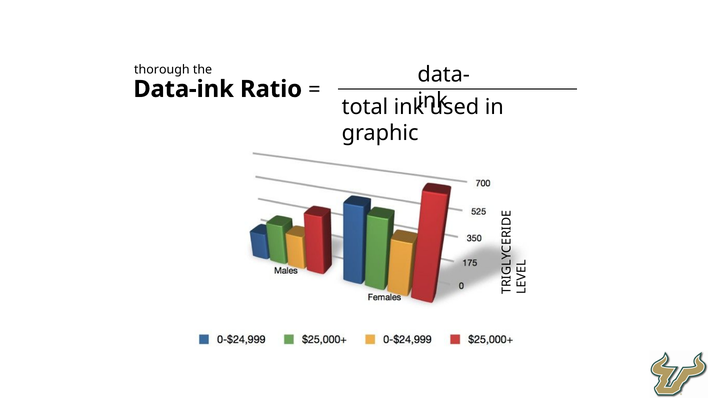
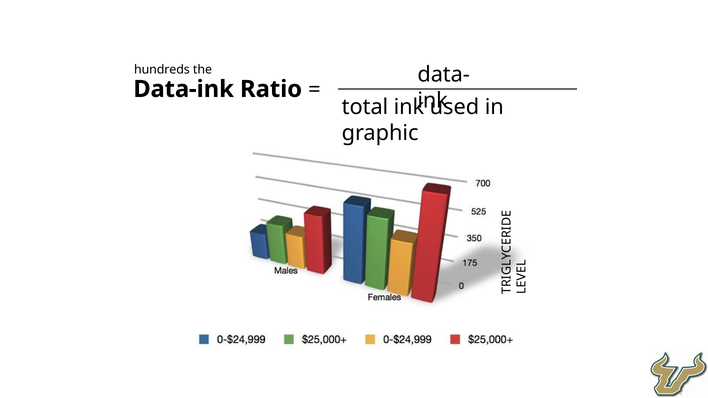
thorough: thorough -> hundreds
